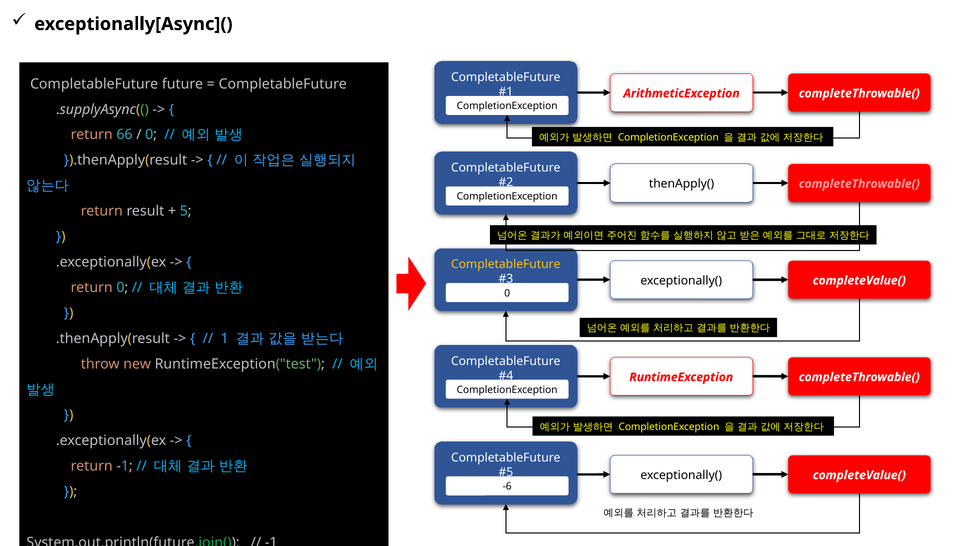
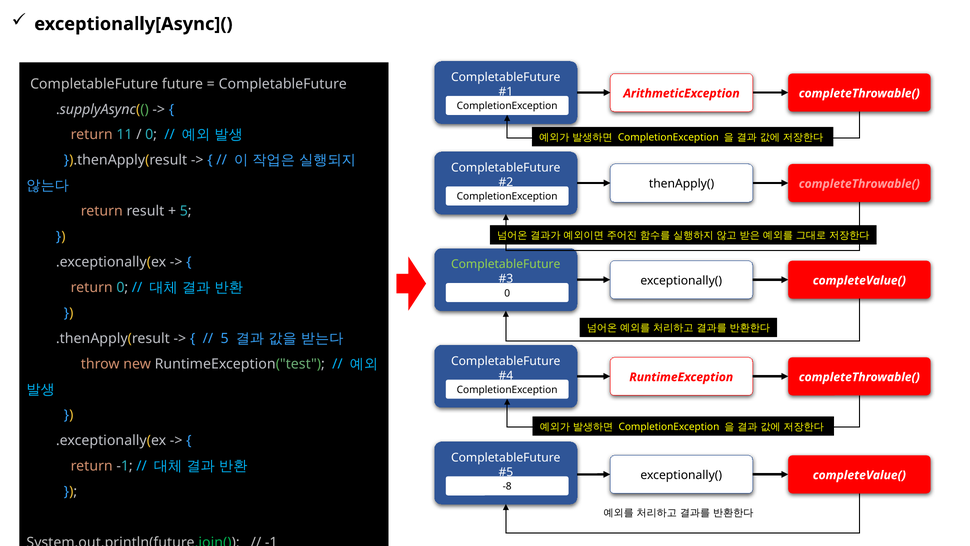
66: 66 -> 11
CompletableFuture at (506, 264) colour: yellow -> light green
1 at (225, 338): 1 -> 5
-6: -6 -> -8
